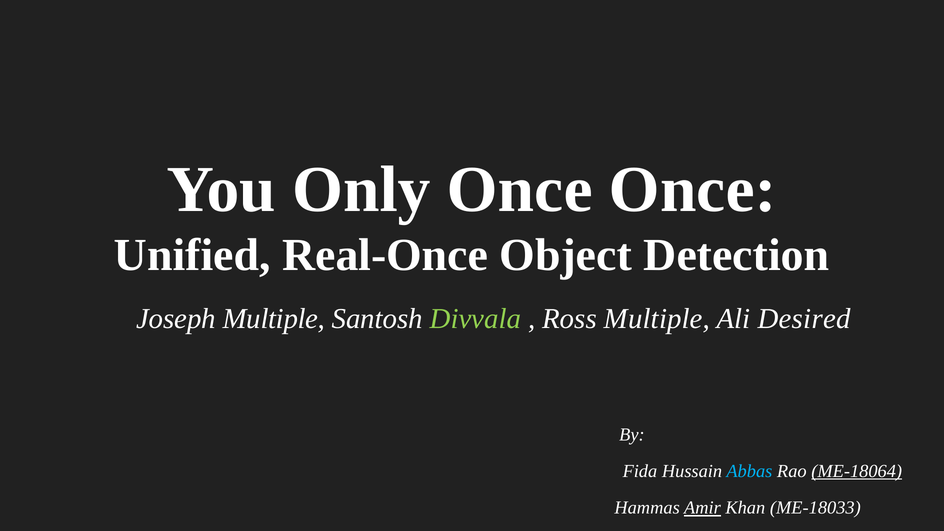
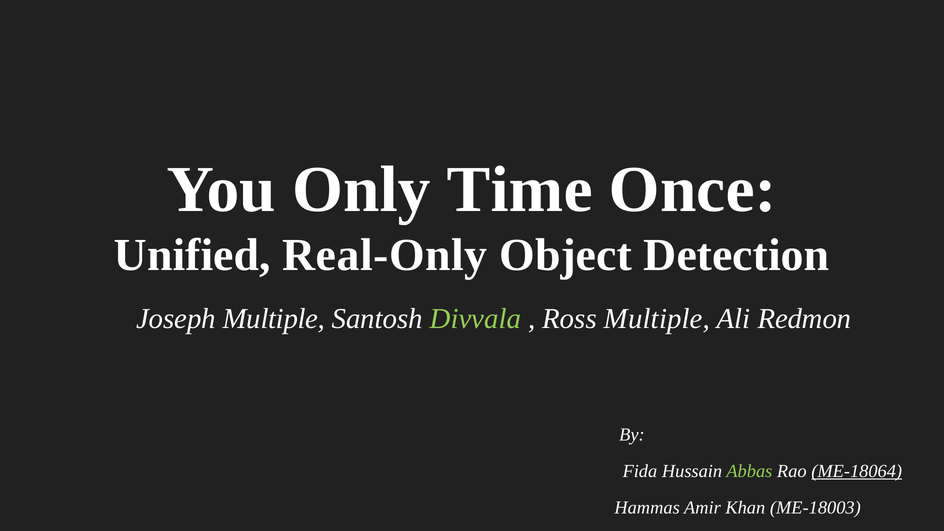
Only Once: Once -> Time
Real-Once: Real-Once -> Real-Only
Desired: Desired -> Redmon
Abbas colour: light blue -> light green
Amir underline: present -> none
ME-18033: ME-18033 -> ME-18003
